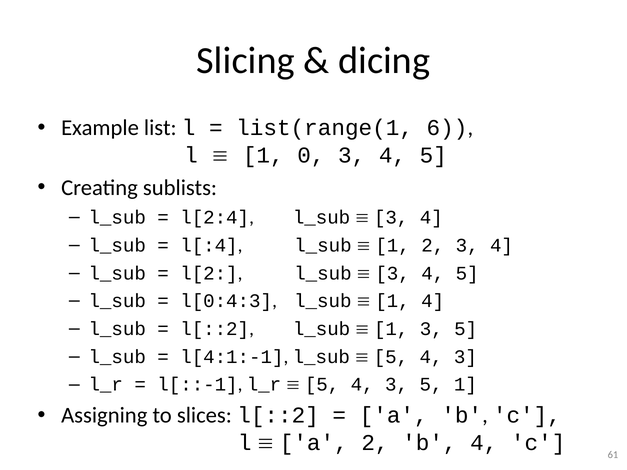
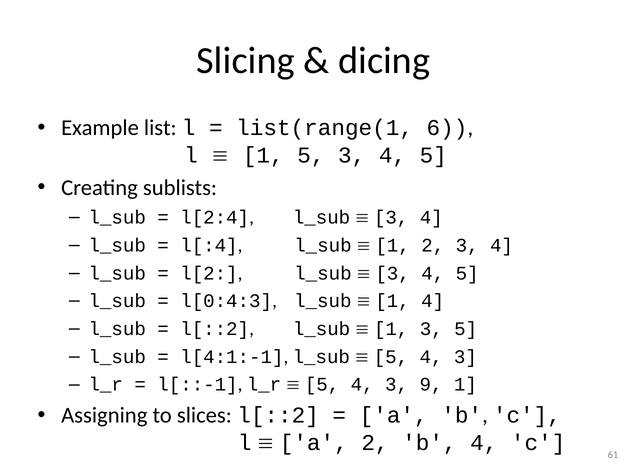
1 0: 0 -> 5
4 3 5: 5 -> 9
